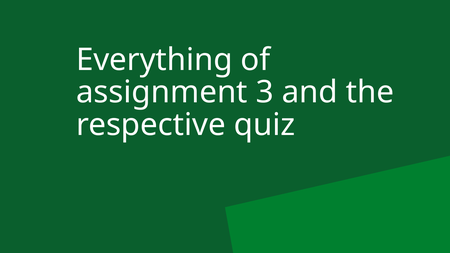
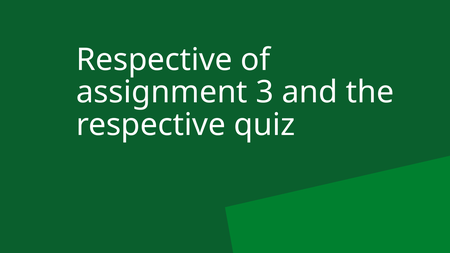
Everything at (154, 60): Everything -> Respective
